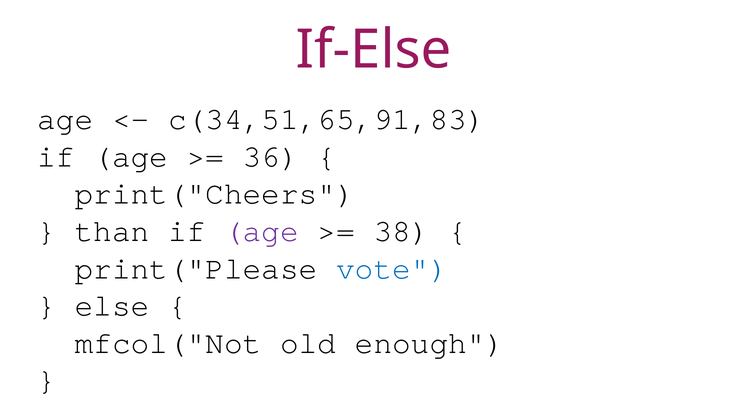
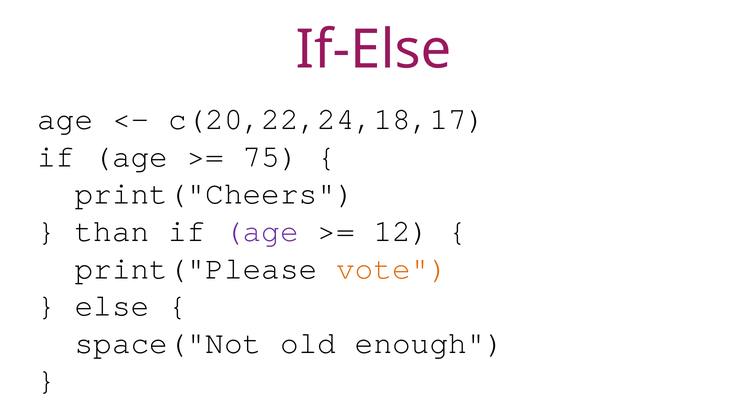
c(34,51,65,91,83: c(34,51,65,91,83 -> c(20,22,24,18,17
36: 36 -> 75
38: 38 -> 12
vote colour: blue -> orange
mfcol("Not: mfcol("Not -> space("Not
